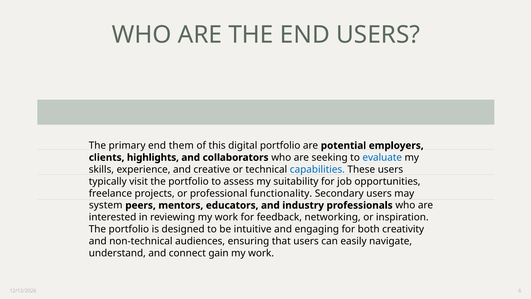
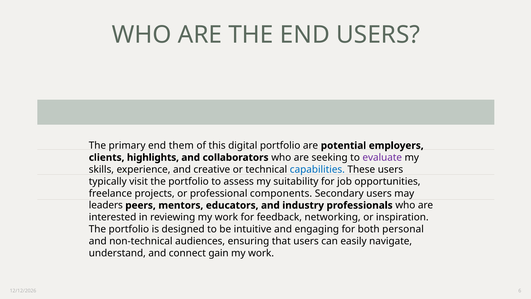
evaluate colour: blue -> purple
functionality: functionality -> components
system: system -> leaders
creativity: creativity -> personal
